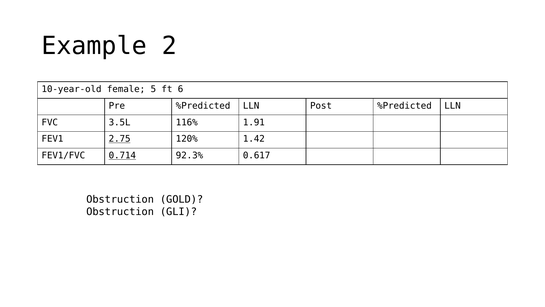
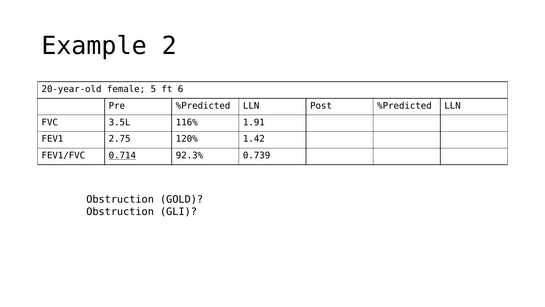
10-year-old: 10-year-old -> 20-year-old
2.75 underline: present -> none
0.617: 0.617 -> 0.739
